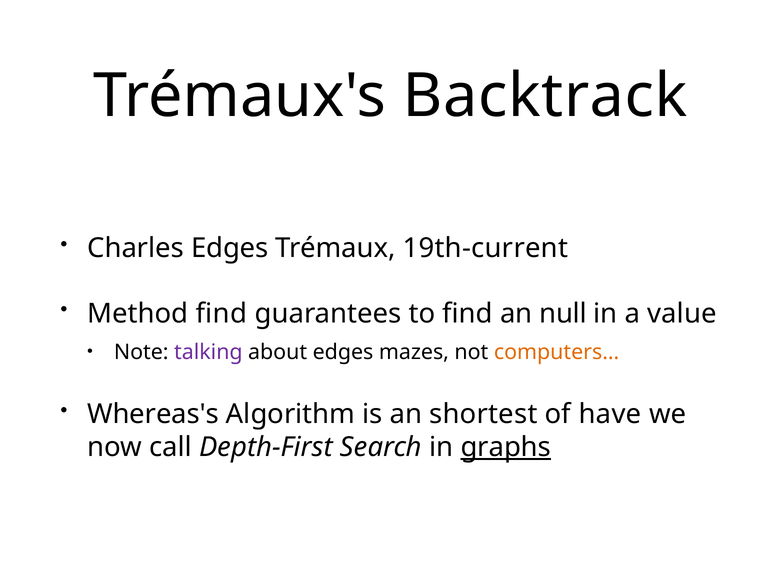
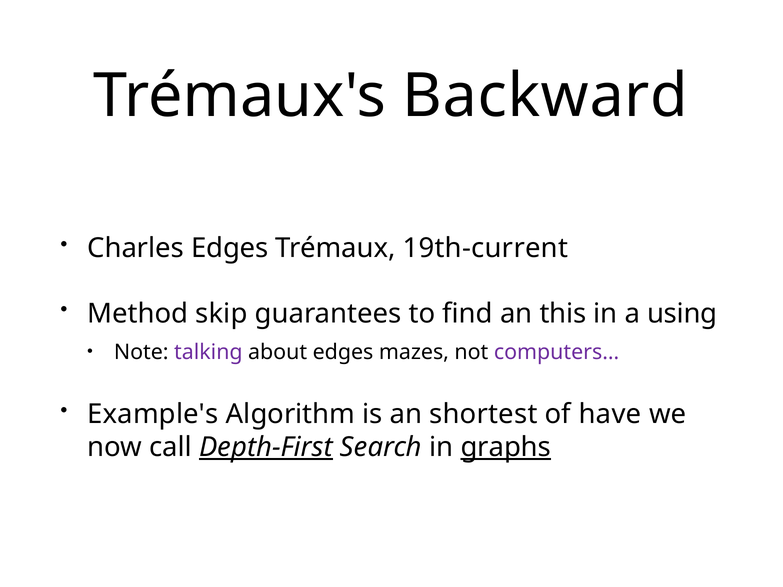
Backtrack: Backtrack -> Backward
Method find: find -> skip
null: null -> this
value: value -> using
computers… colour: orange -> purple
Whereas's: Whereas's -> Example's
Depth-First underline: none -> present
